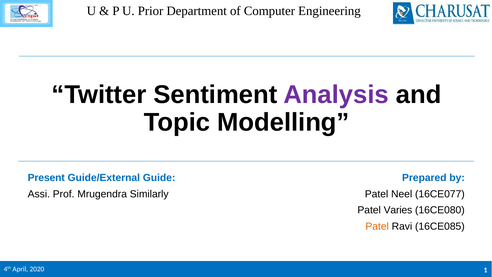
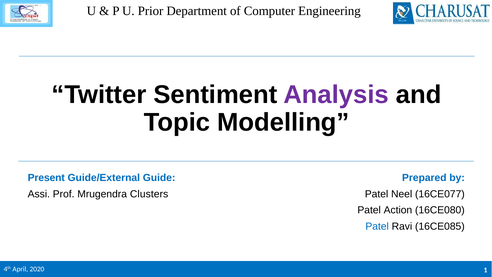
Similarly: Similarly -> Clusters
Varies: Varies -> Action
Patel at (377, 226) colour: orange -> blue
